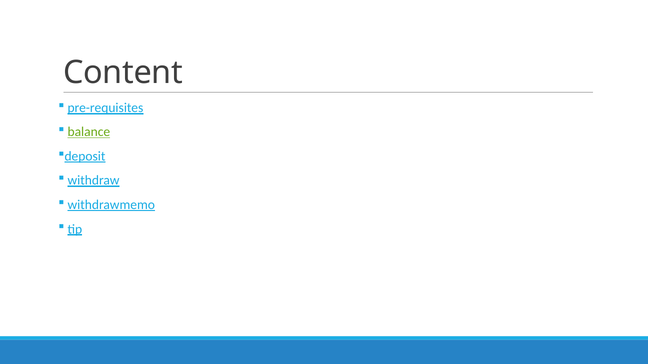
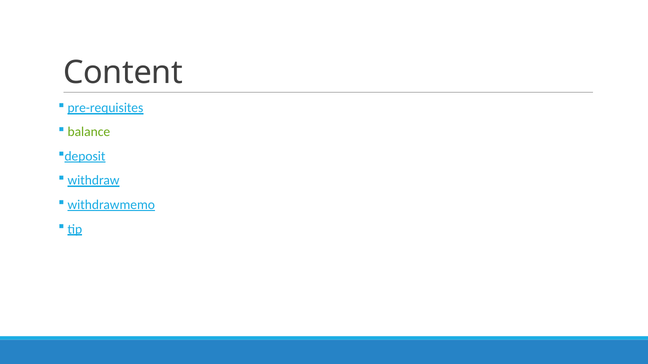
balance underline: present -> none
